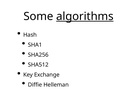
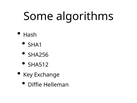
algorithms underline: present -> none
